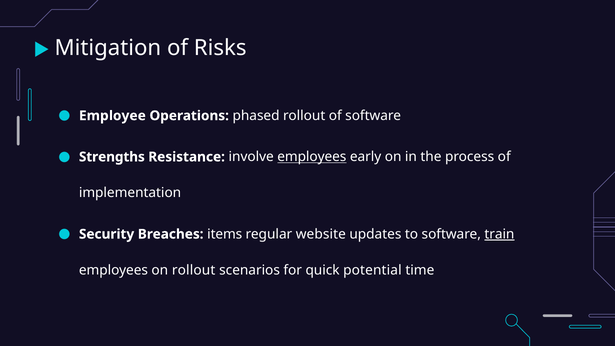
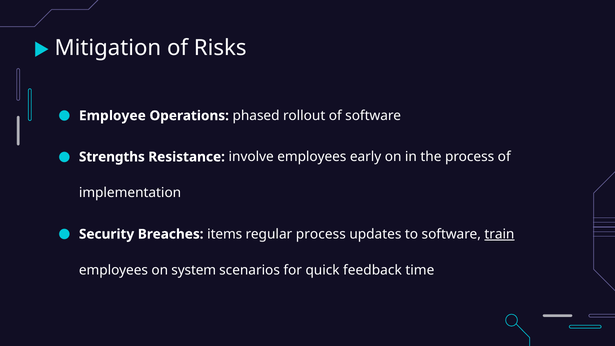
employees at (312, 157) underline: present -> none
regular website: website -> process
on rollout: rollout -> system
potential: potential -> feedback
